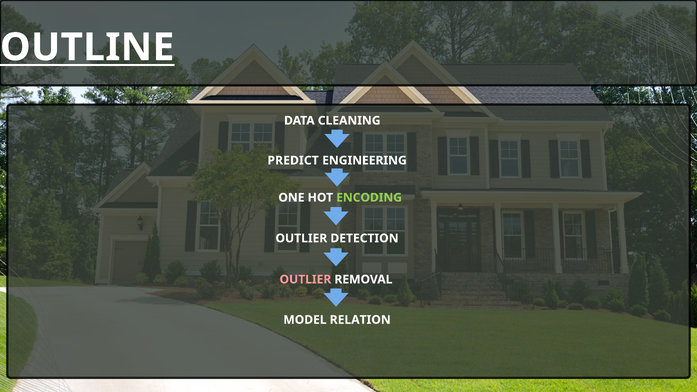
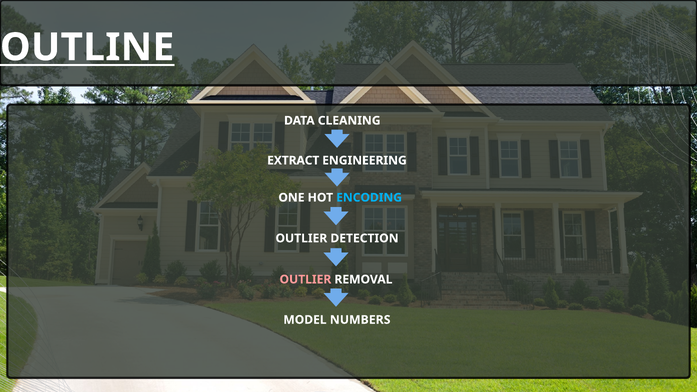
PREDICT: PREDICT -> EXTRACT
ENCODING colour: light green -> light blue
RELATION: RELATION -> NUMBERS
